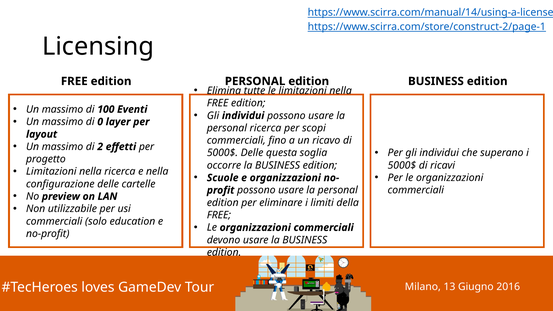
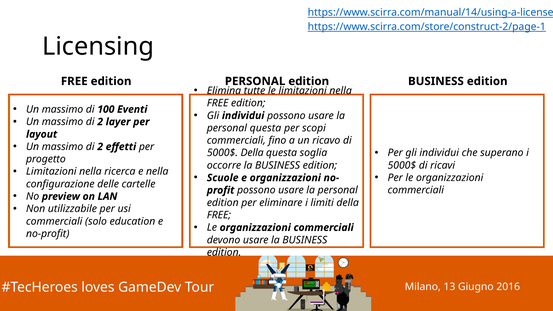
0 at (100, 122): 0 -> 2
personal ricerca: ricerca -> questa
5000$ Delle: Delle -> Della
